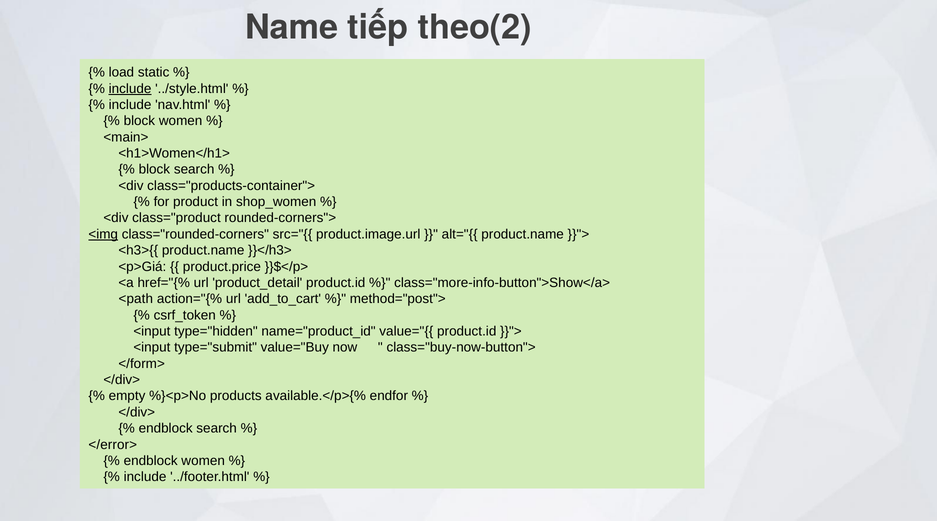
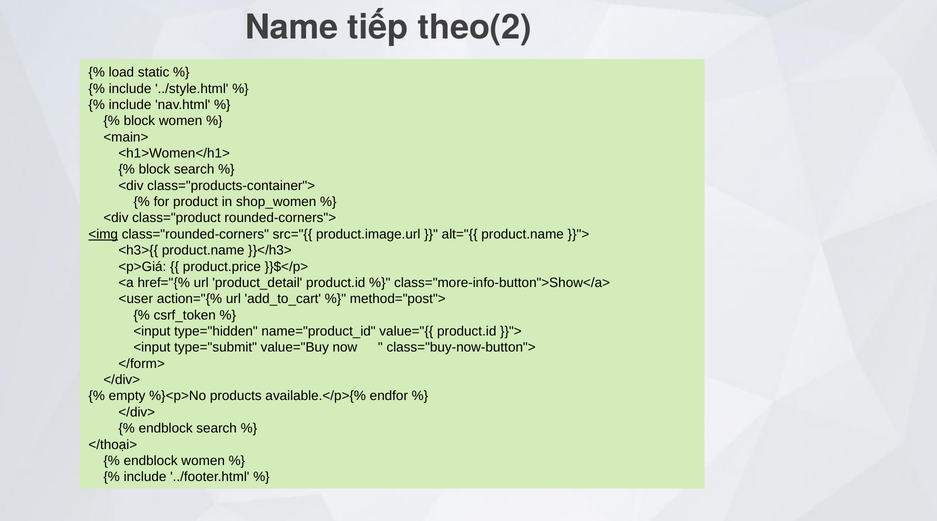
include at (130, 88) underline: present -> none
<path: <path -> <user
</error>: </error> -> </thoại>
